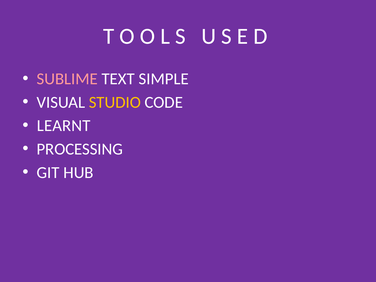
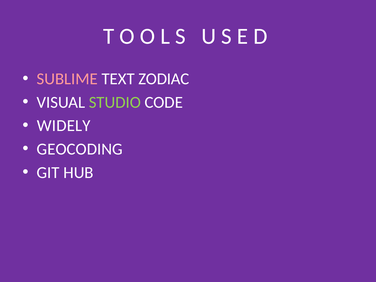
SIMPLE: SIMPLE -> ZODIAC
STUDIO colour: yellow -> light green
LEARNT: LEARNT -> WIDELY
PROCESSING: PROCESSING -> GEOCODING
